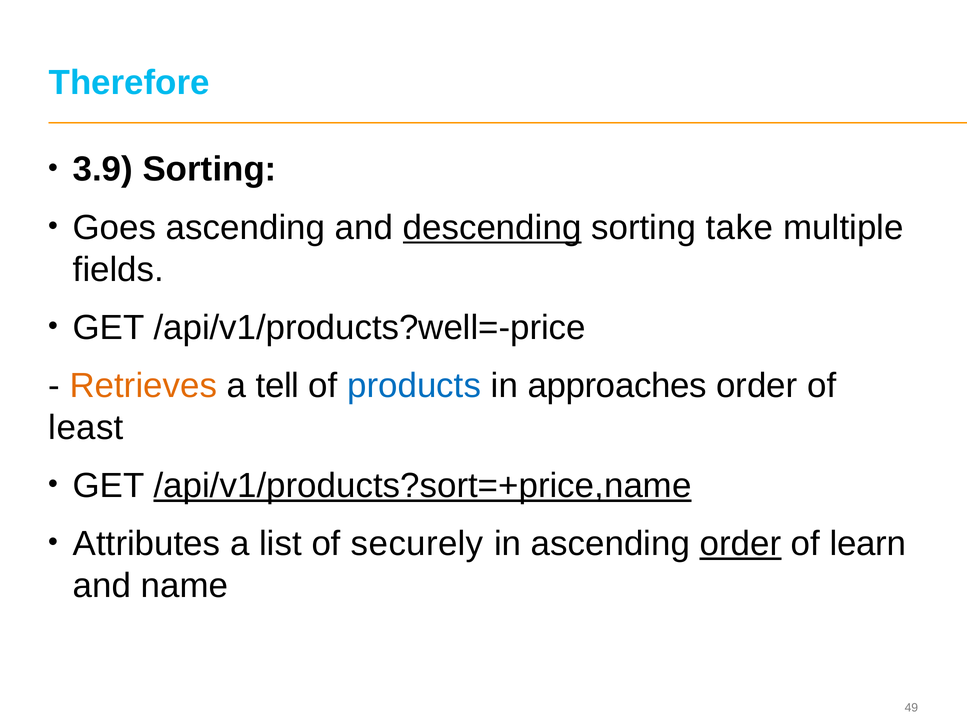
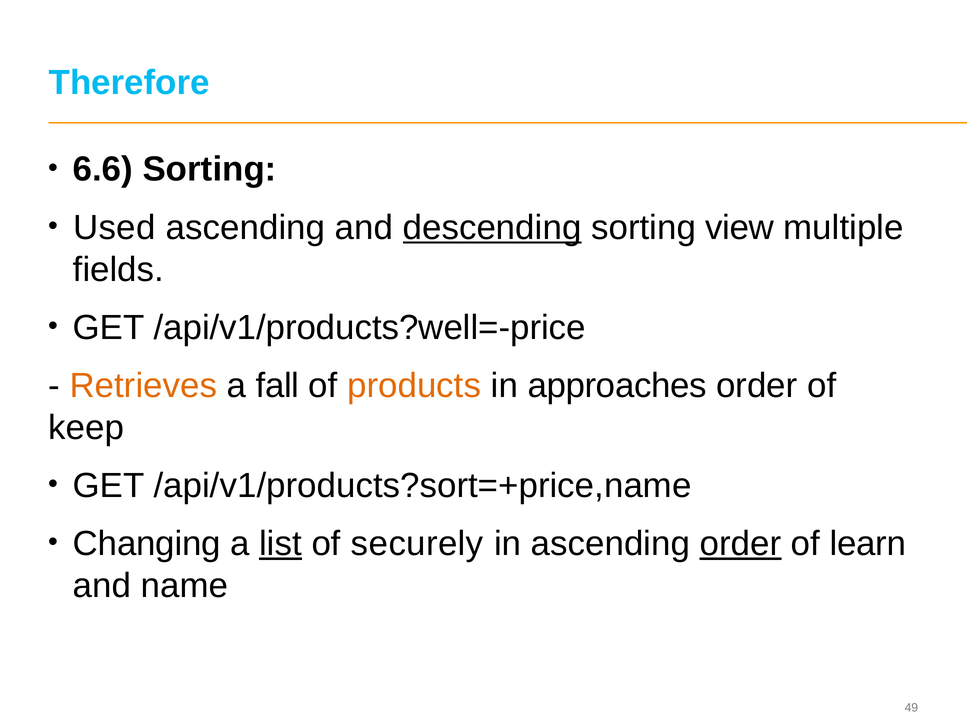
3.9: 3.9 -> 6.6
Goes: Goes -> Used
take: take -> view
tell: tell -> fall
products colour: blue -> orange
least: least -> keep
/api/v1/products?sort=+price,name underline: present -> none
Attributes: Attributes -> Changing
list underline: none -> present
